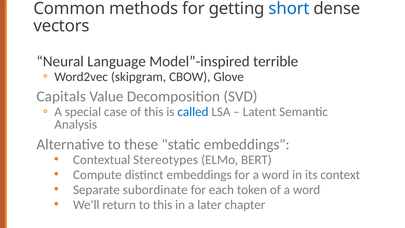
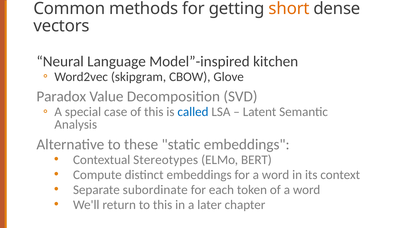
short colour: blue -> orange
terrible: terrible -> kitchen
Capitals: Capitals -> Paradox
